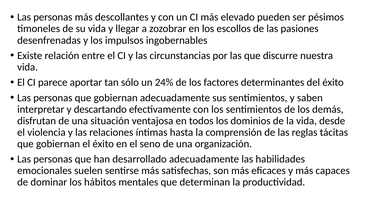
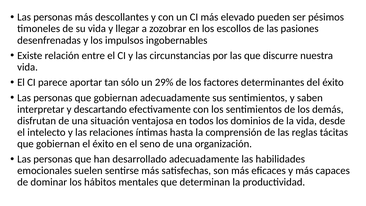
24%: 24% -> 29%
violencia: violencia -> intelecto
